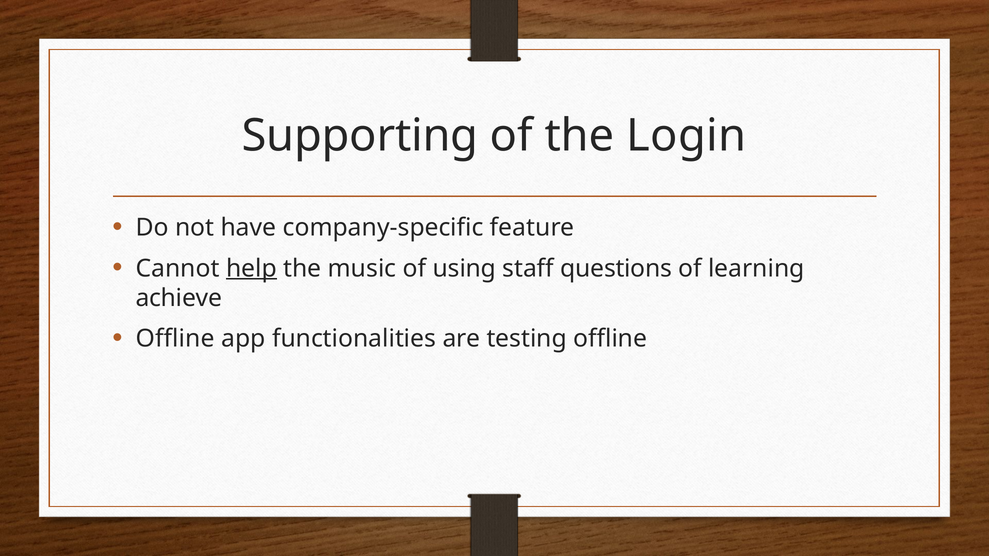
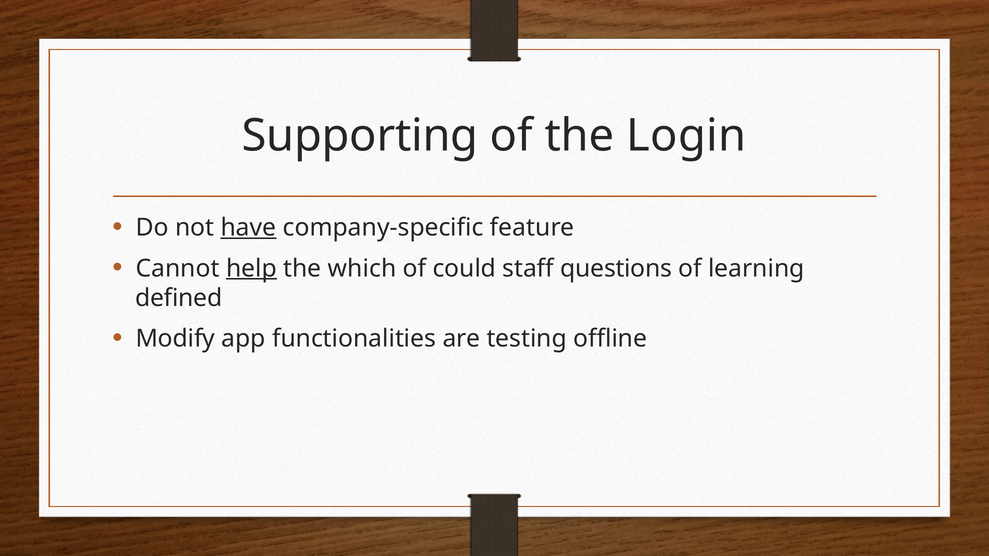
have underline: none -> present
music: music -> which
using: using -> could
achieve: achieve -> defined
Offline at (175, 339): Offline -> Modify
